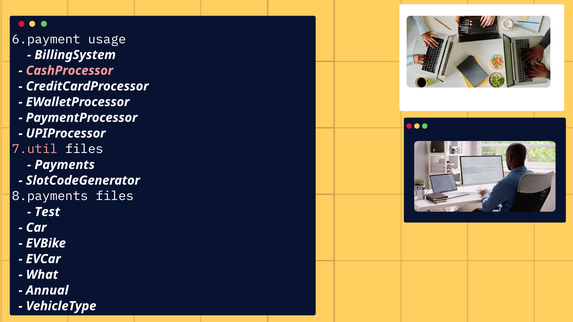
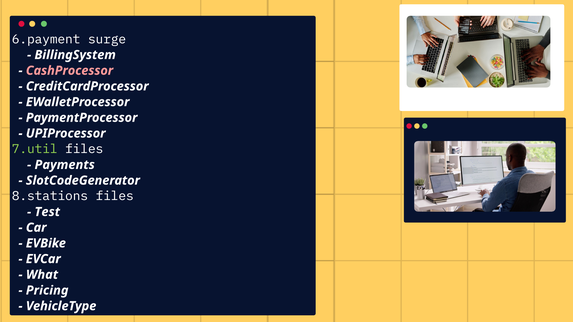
usage: usage -> surge
7.util colour: pink -> light green
8.payments: 8.payments -> 8.stations
Annual: Annual -> Pricing
